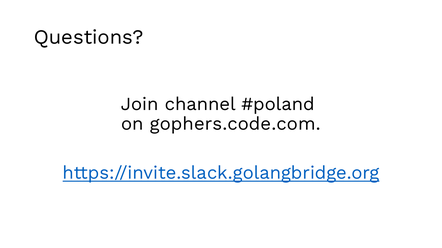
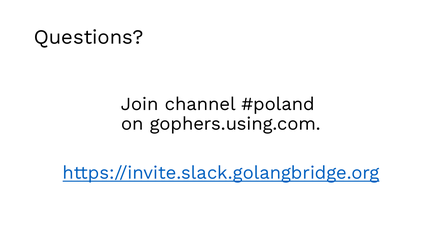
gophers.code.com: gophers.code.com -> gophers.using.com
